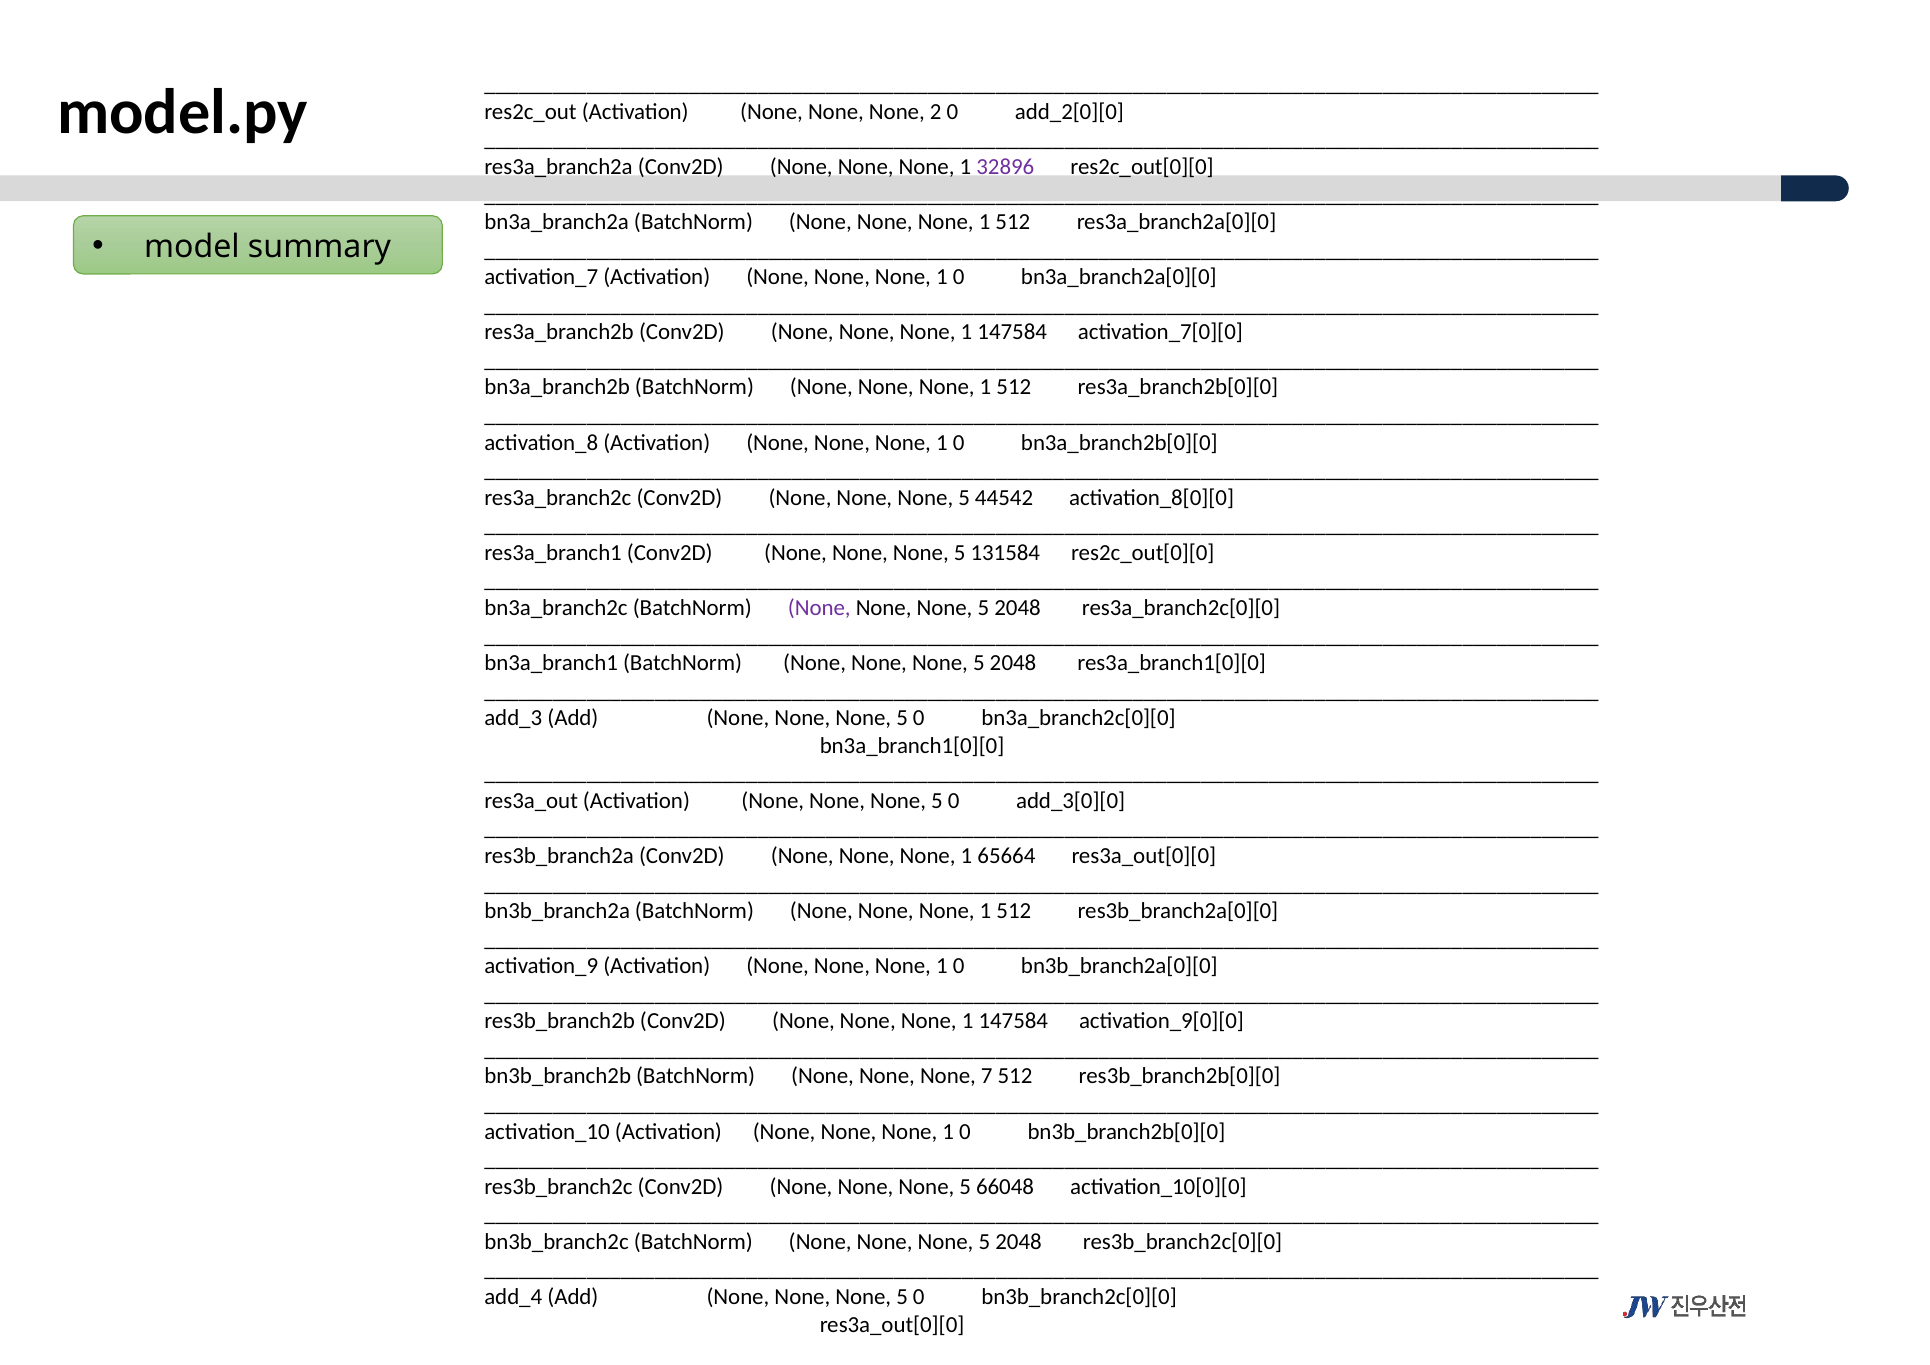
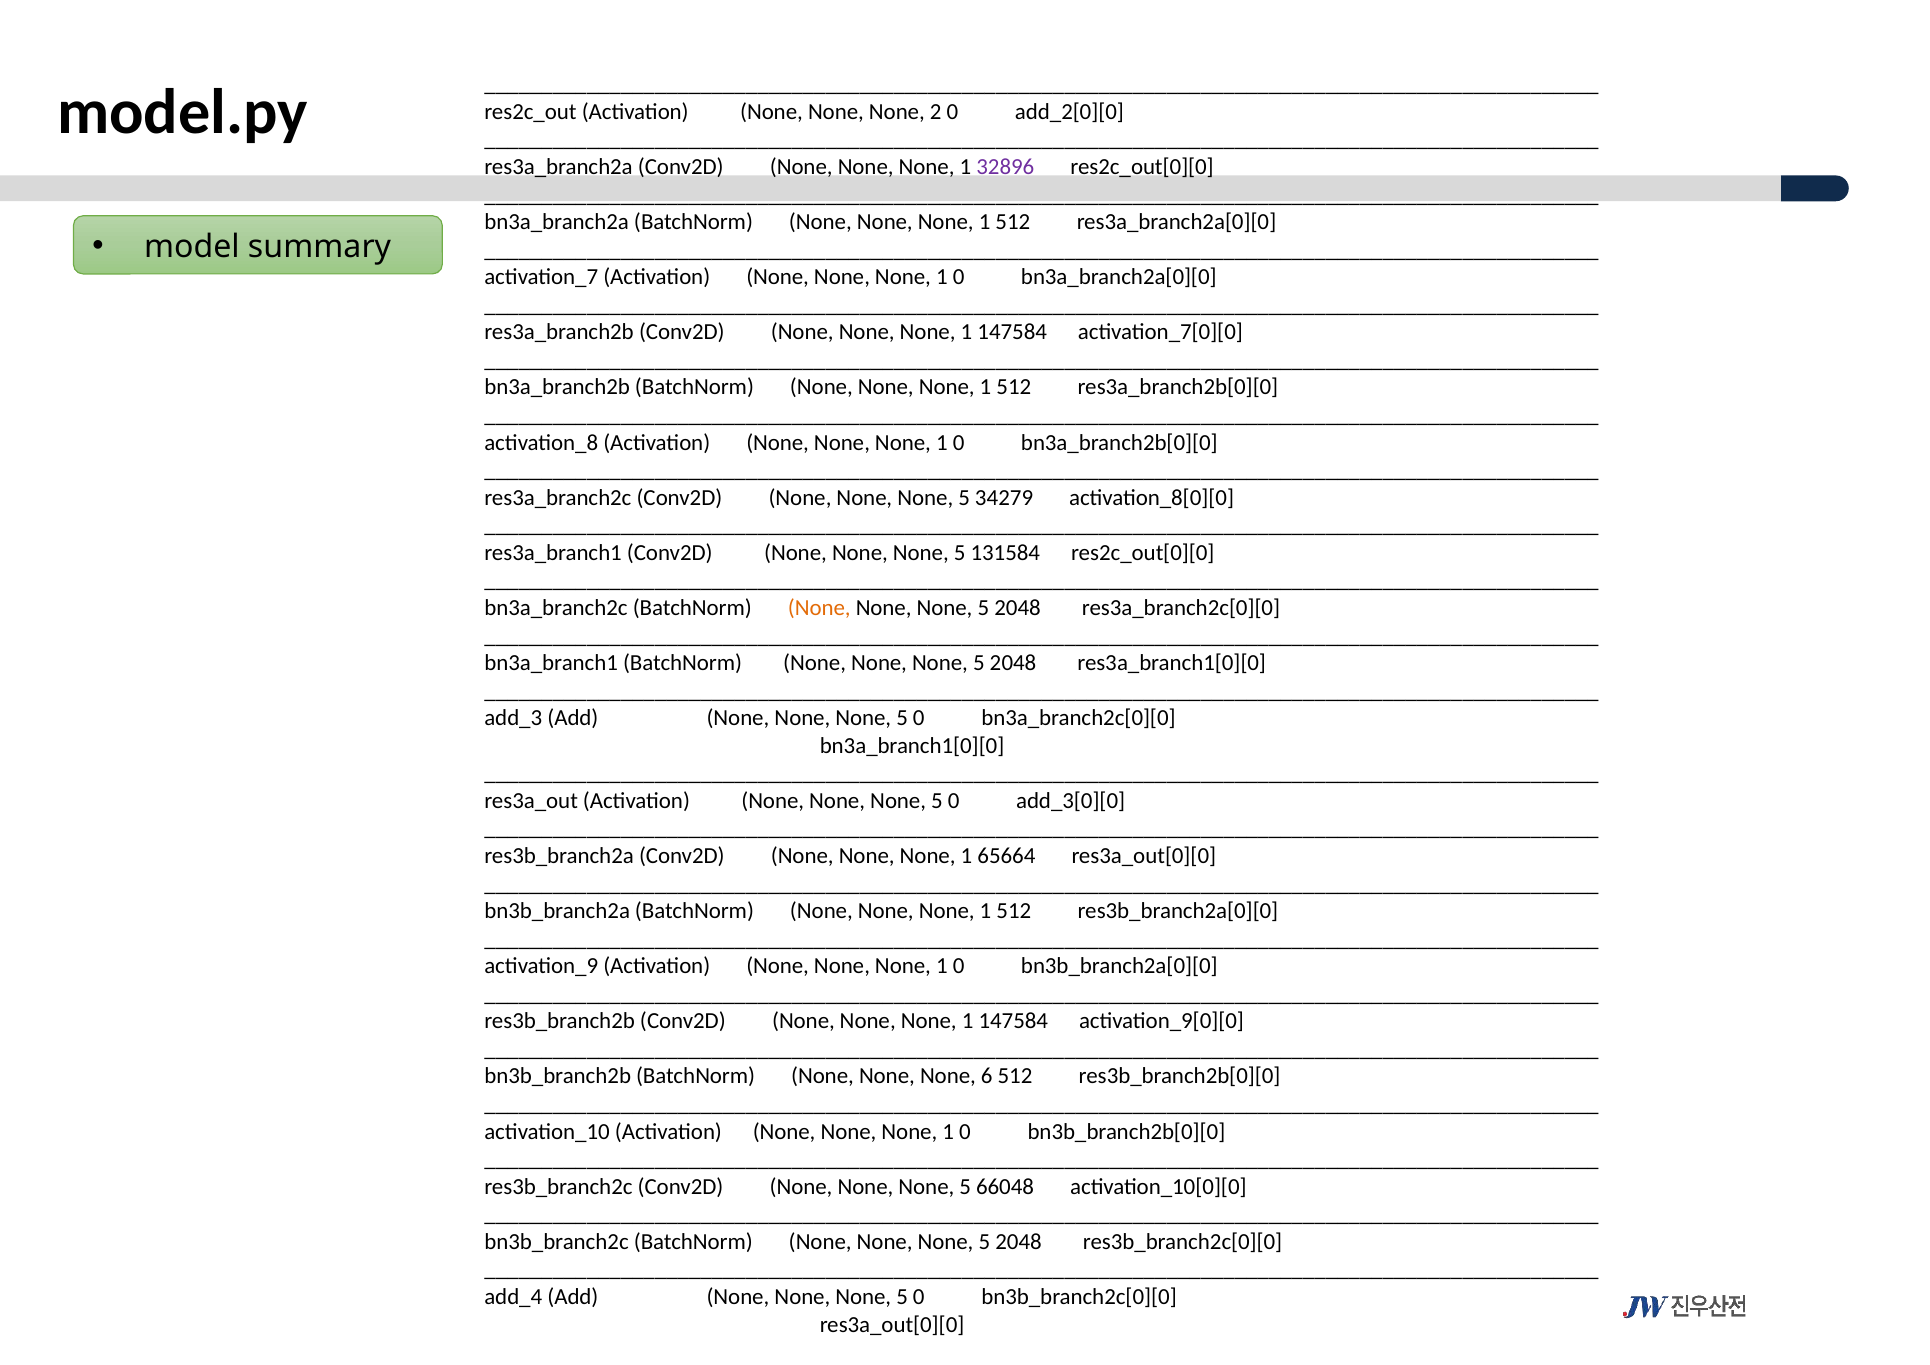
44542: 44542 -> 34279
None at (819, 608) colour: purple -> orange
7: 7 -> 6
